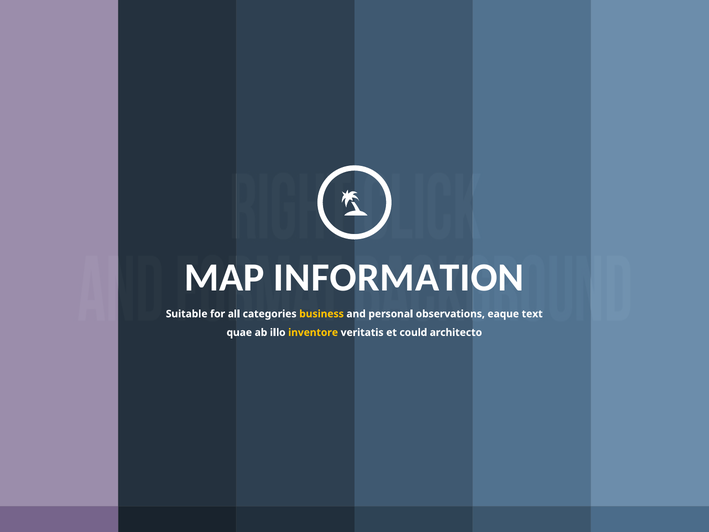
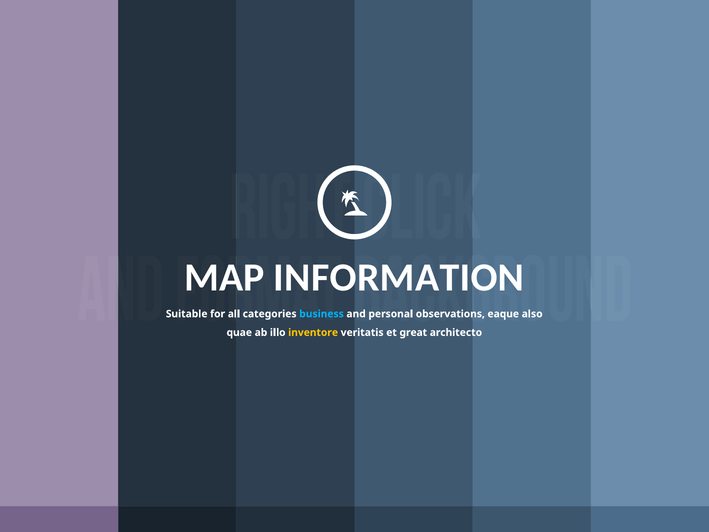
business colour: yellow -> light blue
text: text -> also
could: could -> great
